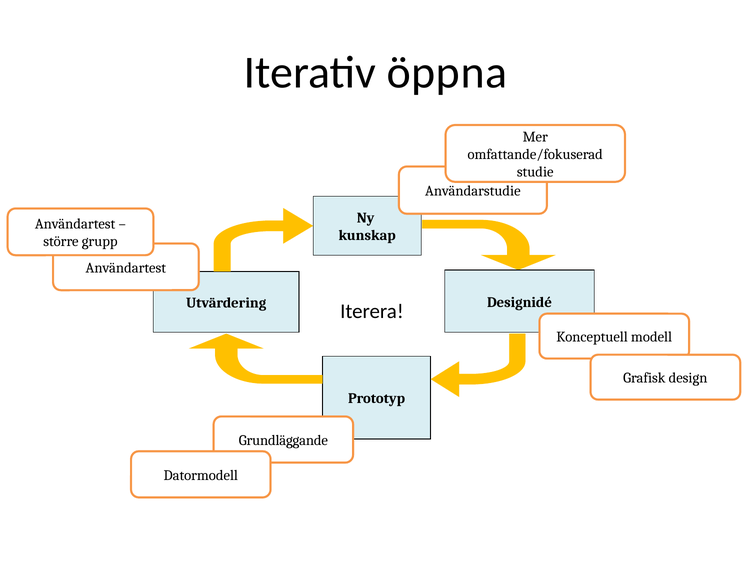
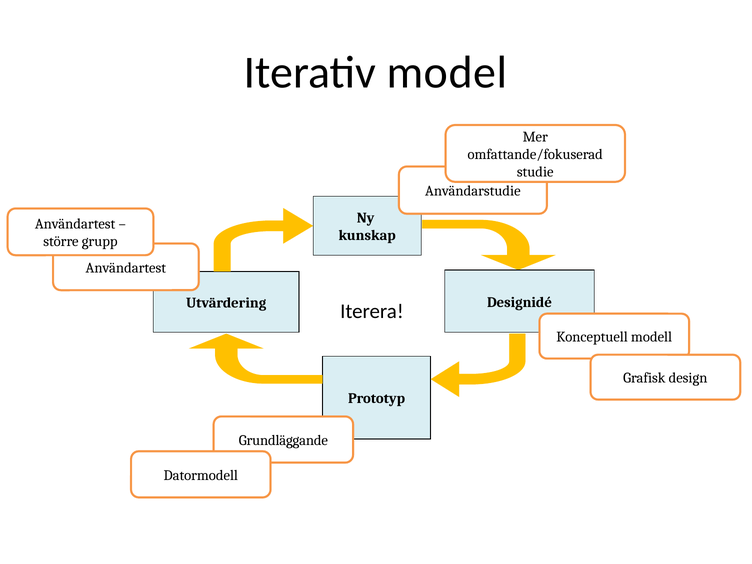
öppna: öppna -> model
